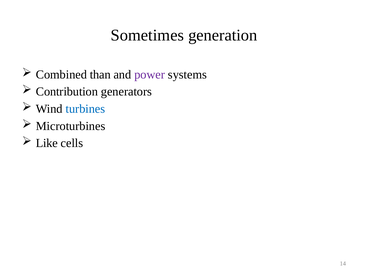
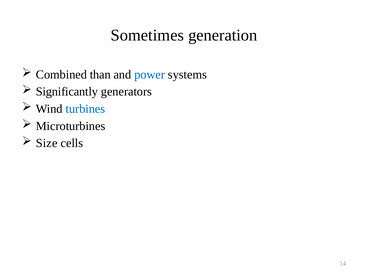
power colour: purple -> blue
Contribution: Contribution -> Significantly
Like: Like -> Size
